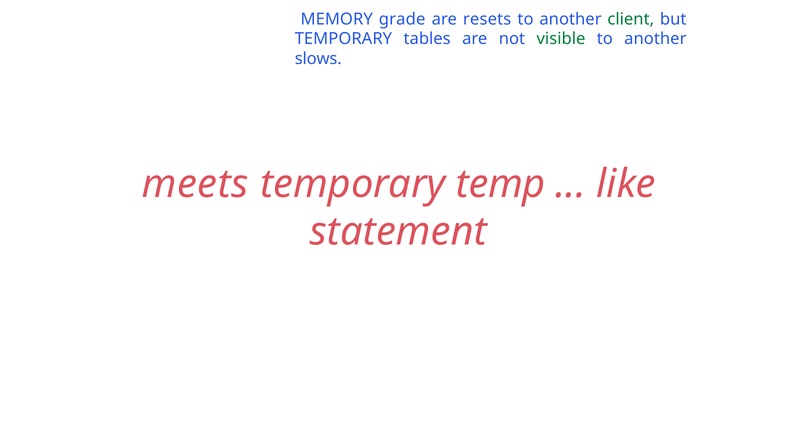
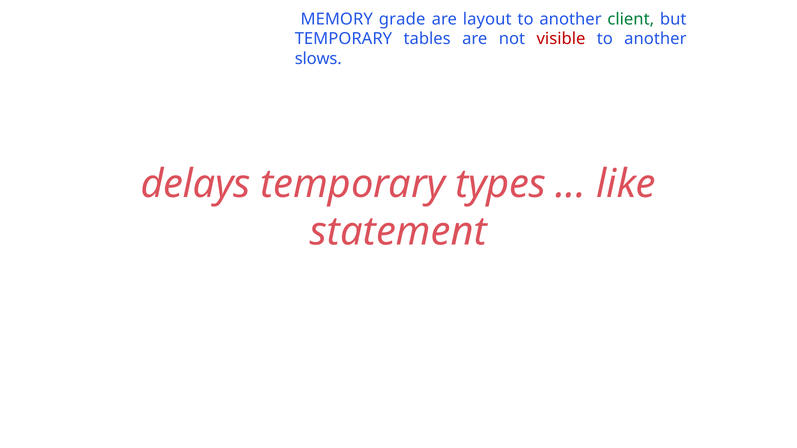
resets: resets -> layout
visible colour: green -> red
meets: meets -> delays
temp: temp -> types
